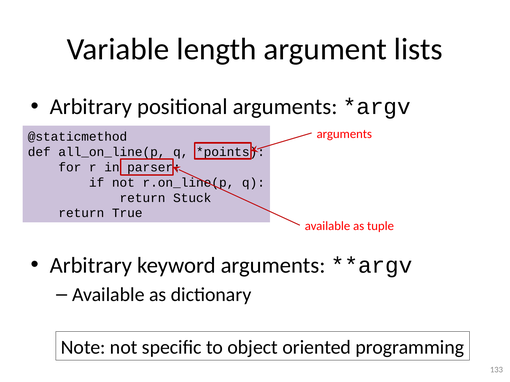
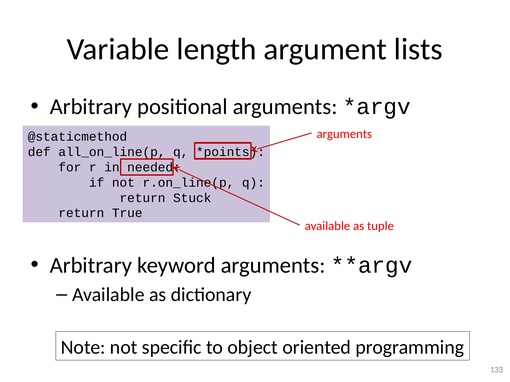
parser: parser -> needed
